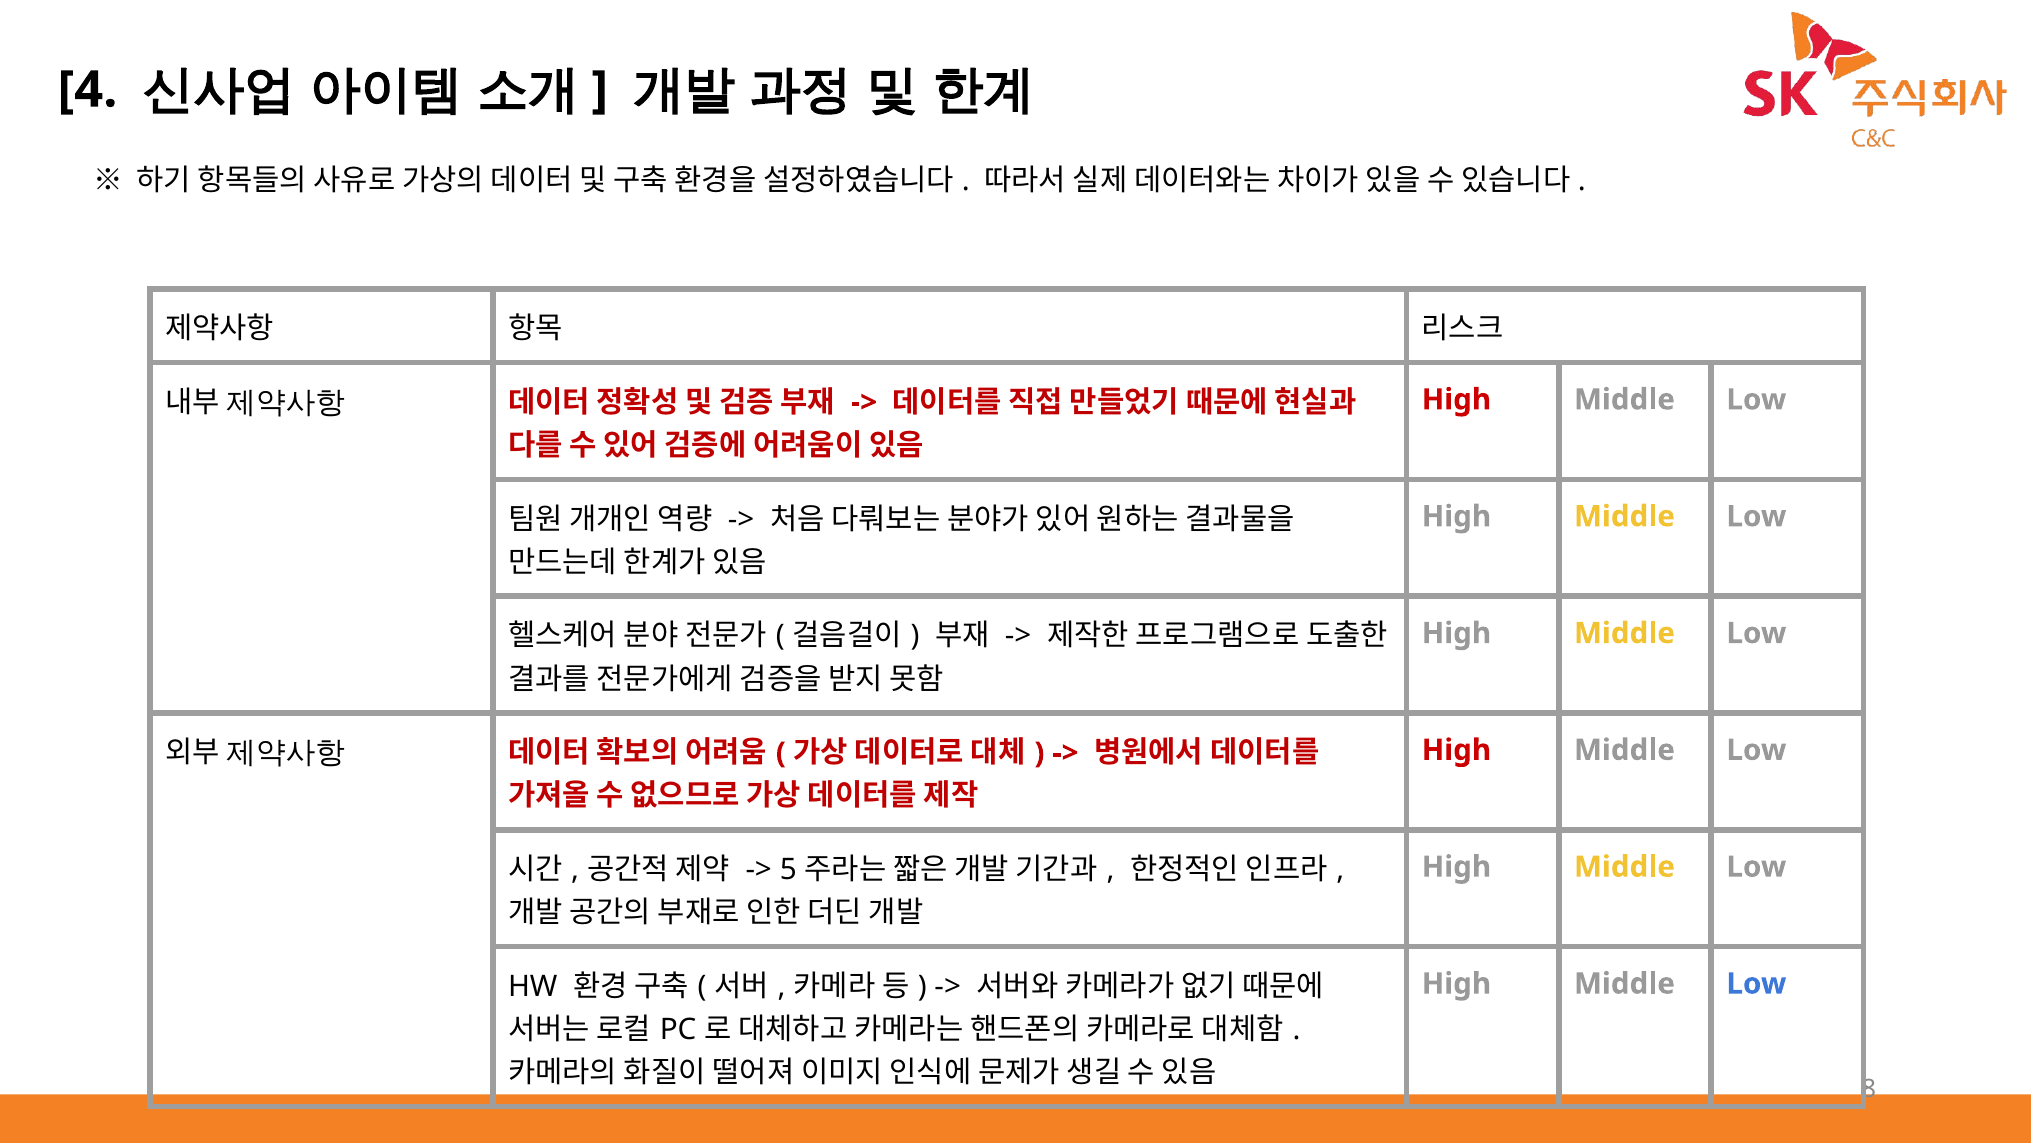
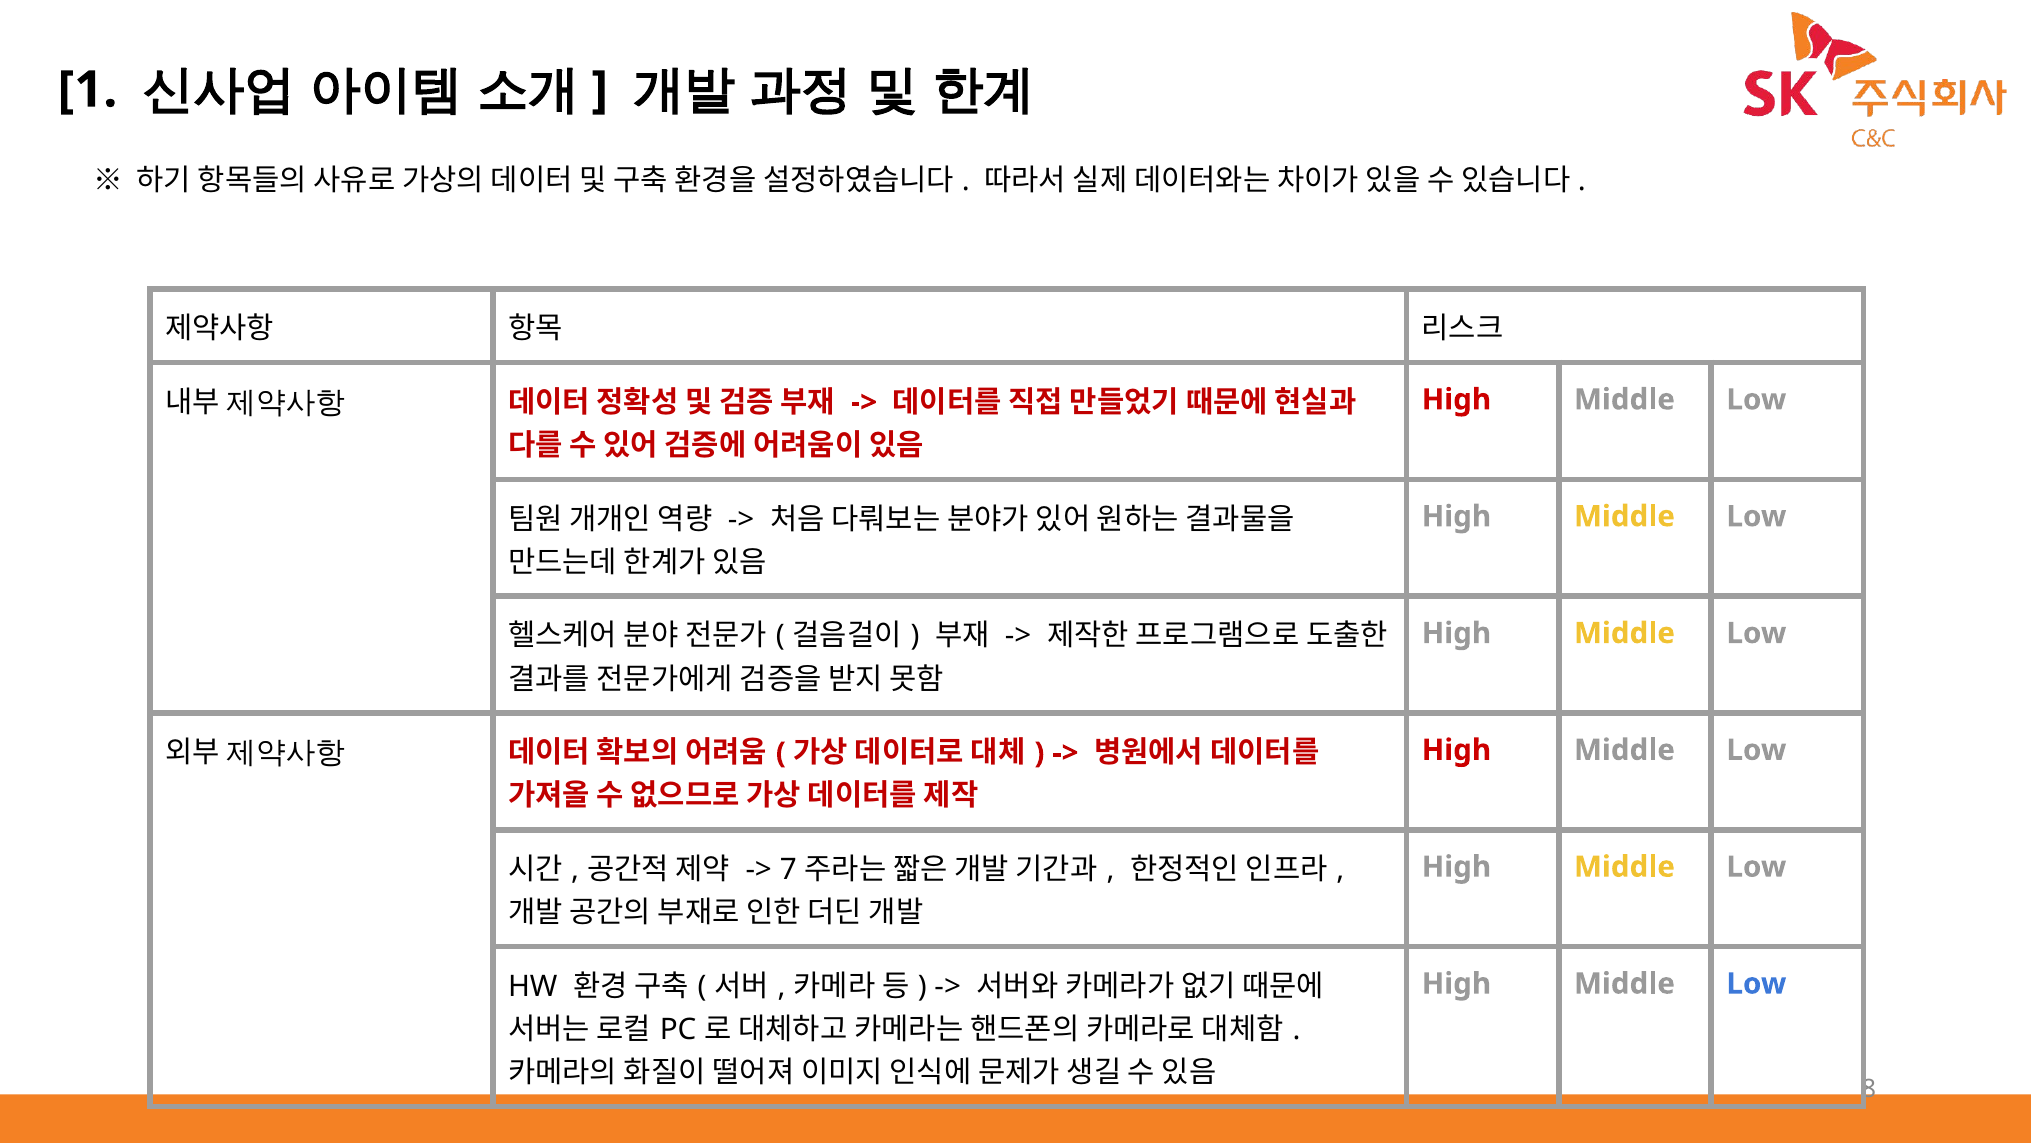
4: 4 -> 1
5: 5 -> 7
